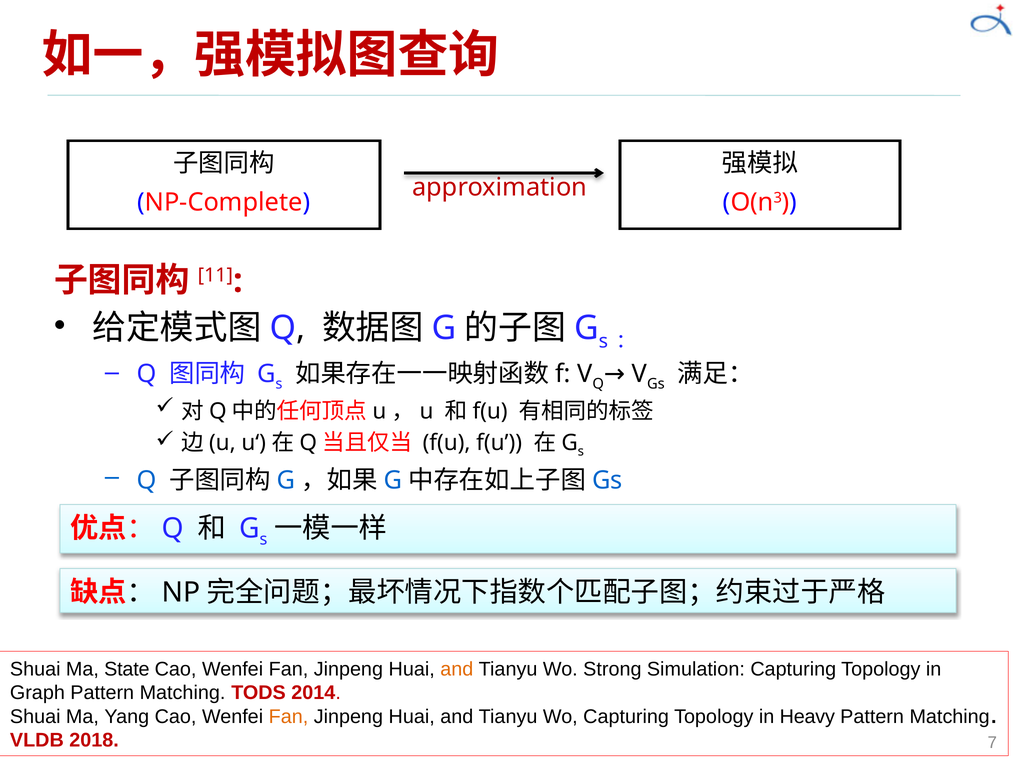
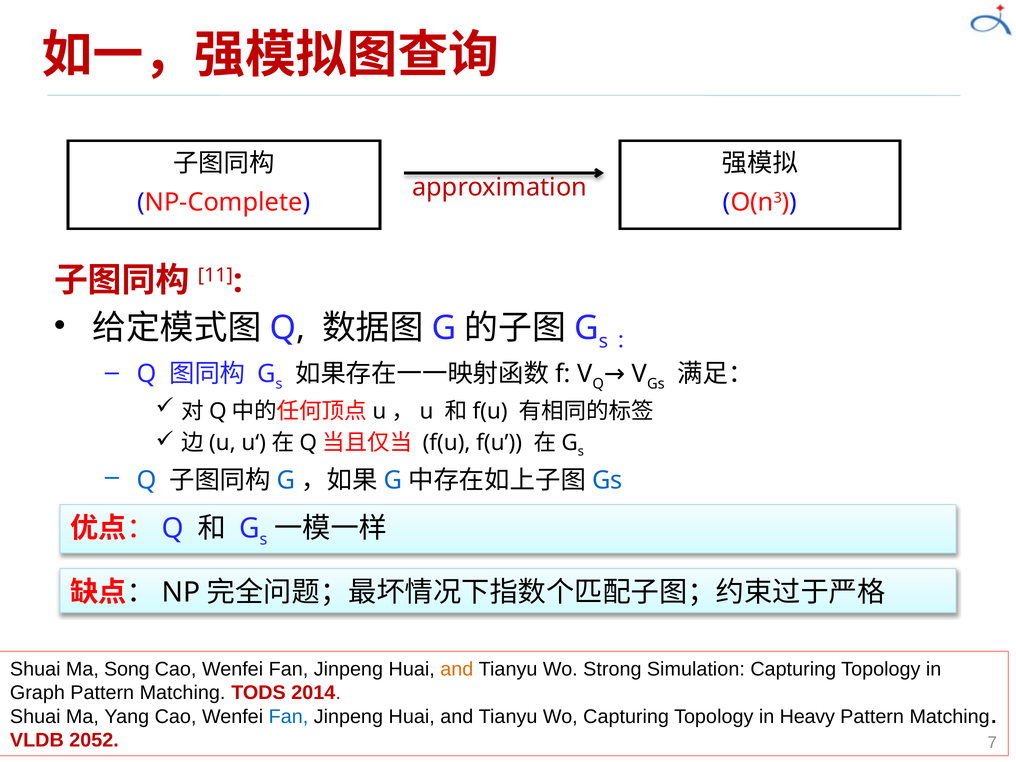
State: State -> Song
Fan at (288, 717) colour: orange -> blue
2018: 2018 -> 2052
